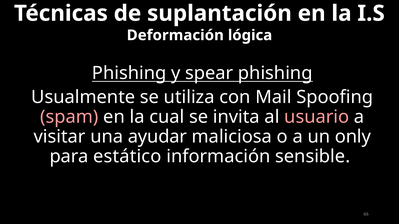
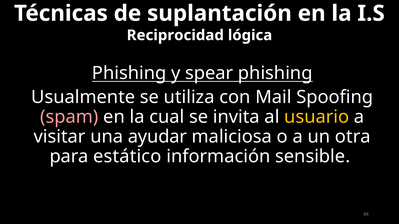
Deformación: Deformación -> Reciprocidad
usuario colour: pink -> yellow
only: only -> otra
